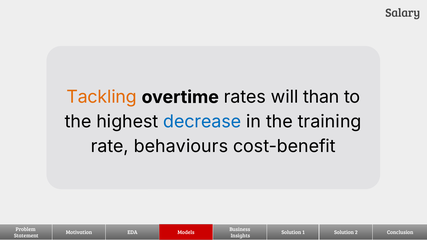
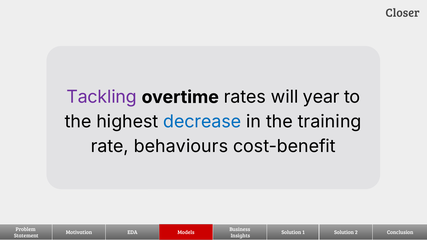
Salary: Salary -> Closer
Tackling colour: orange -> purple
than: than -> year
